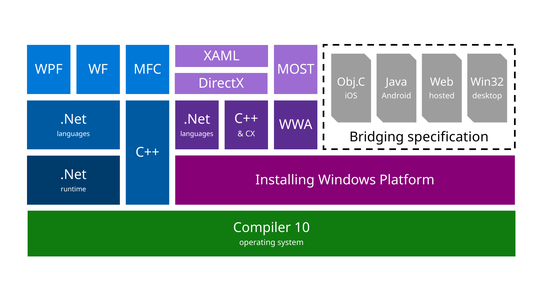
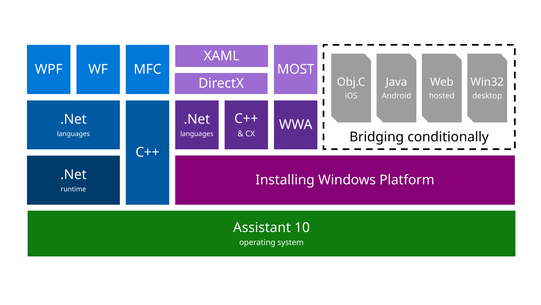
specification: specification -> conditionally
Compiler: Compiler -> Assistant
